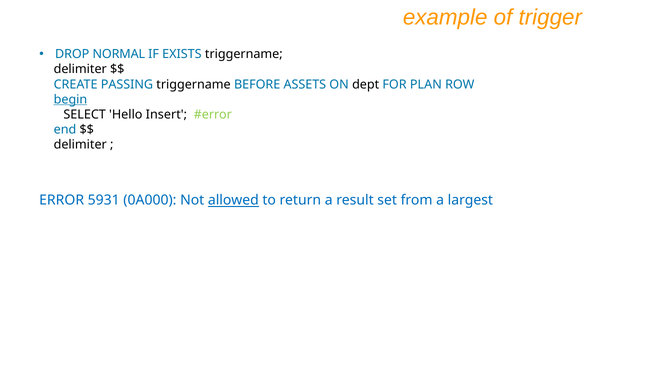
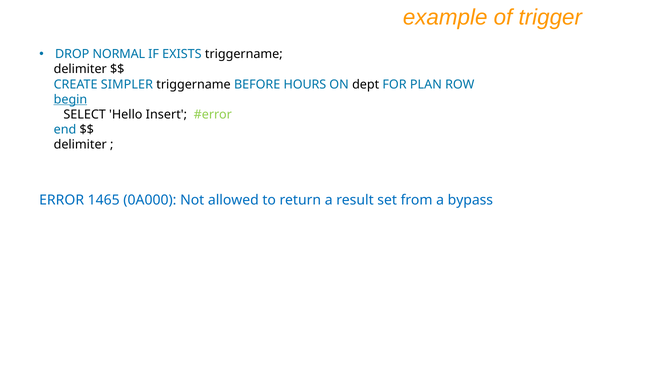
PASSING: PASSING -> SIMPLER
ASSETS: ASSETS -> HOURS
5931: 5931 -> 1465
allowed underline: present -> none
largest: largest -> bypass
